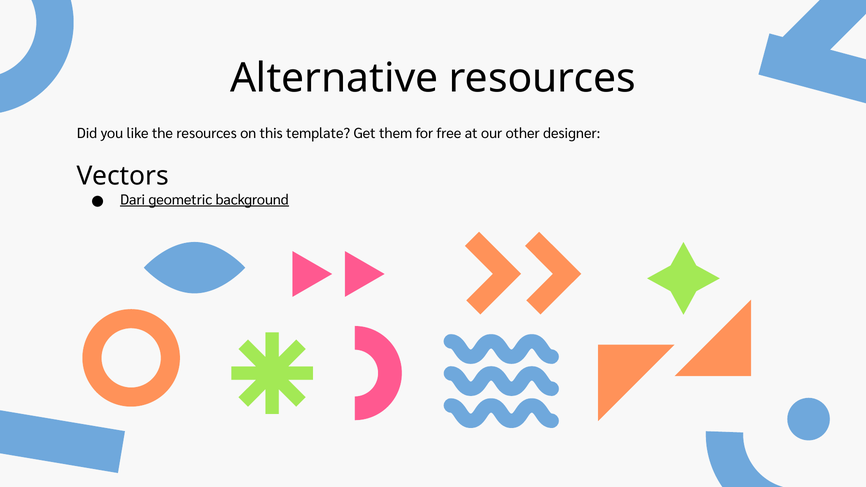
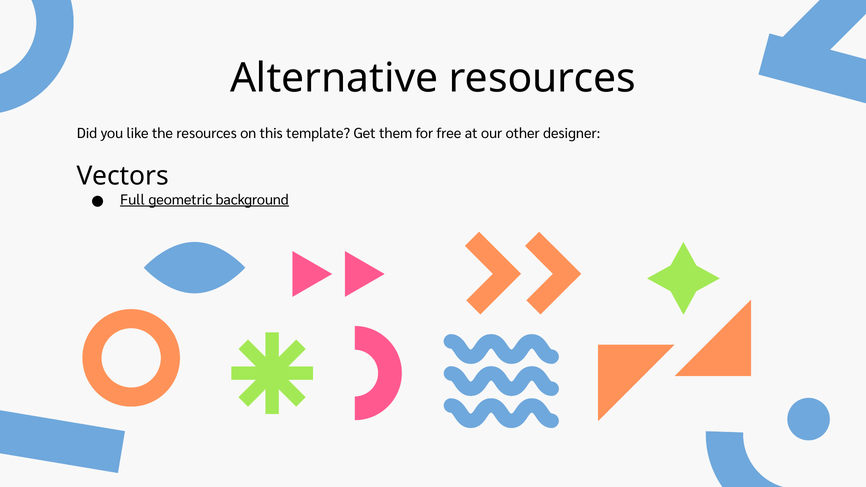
Dari: Dari -> Full
